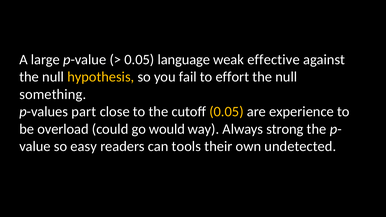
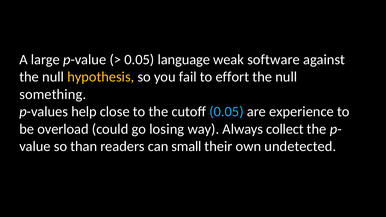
effective: effective -> software
part: part -> help
0.05 at (226, 112) colour: yellow -> light blue
would: would -> losing
strong: strong -> collect
easy: easy -> than
tools: tools -> small
